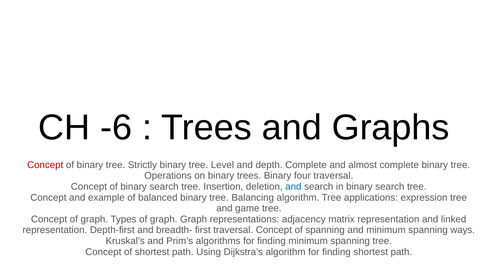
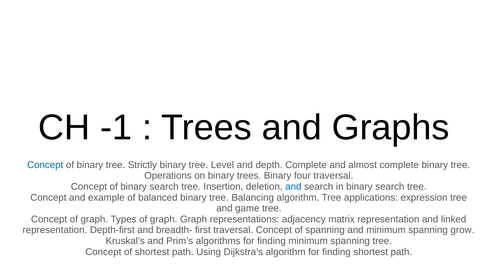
-6: -6 -> -1
Concept at (45, 165) colour: red -> blue
ways: ways -> grow
